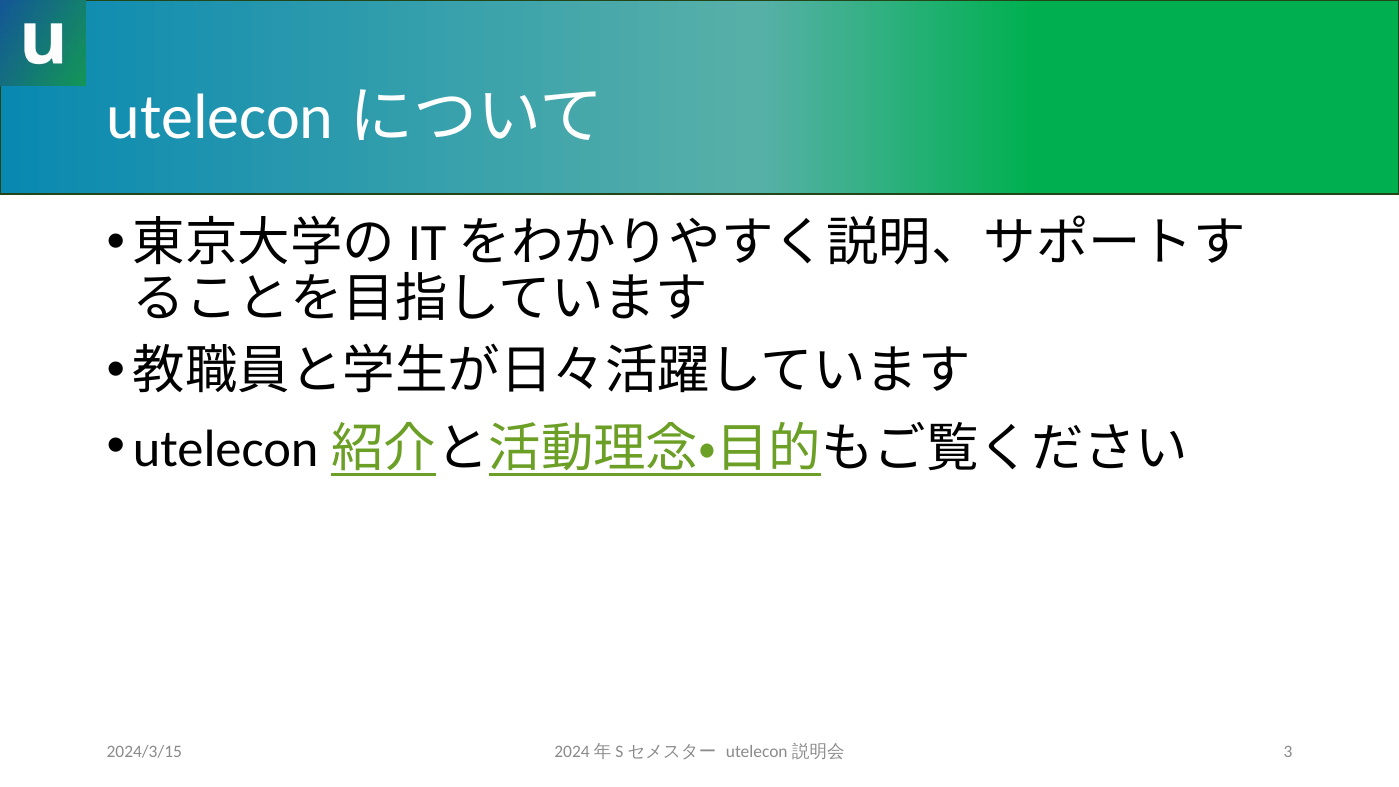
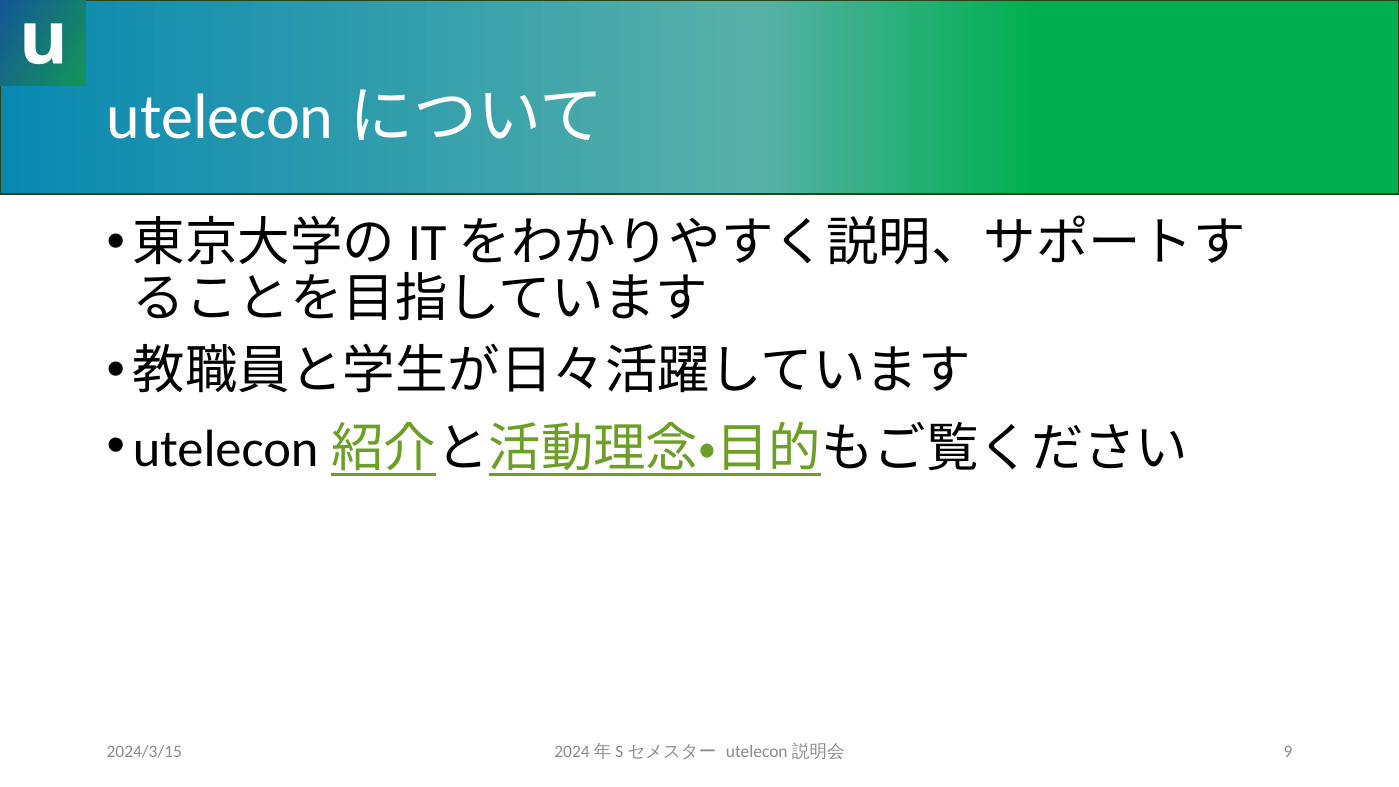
3: 3 -> 9
